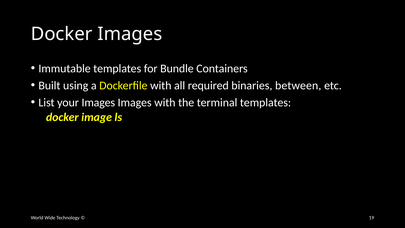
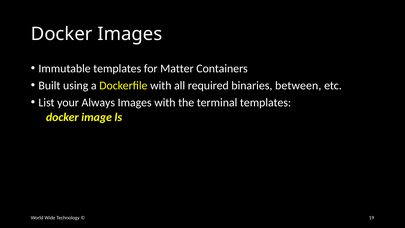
Bundle: Bundle -> Matter
your Images: Images -> Always
